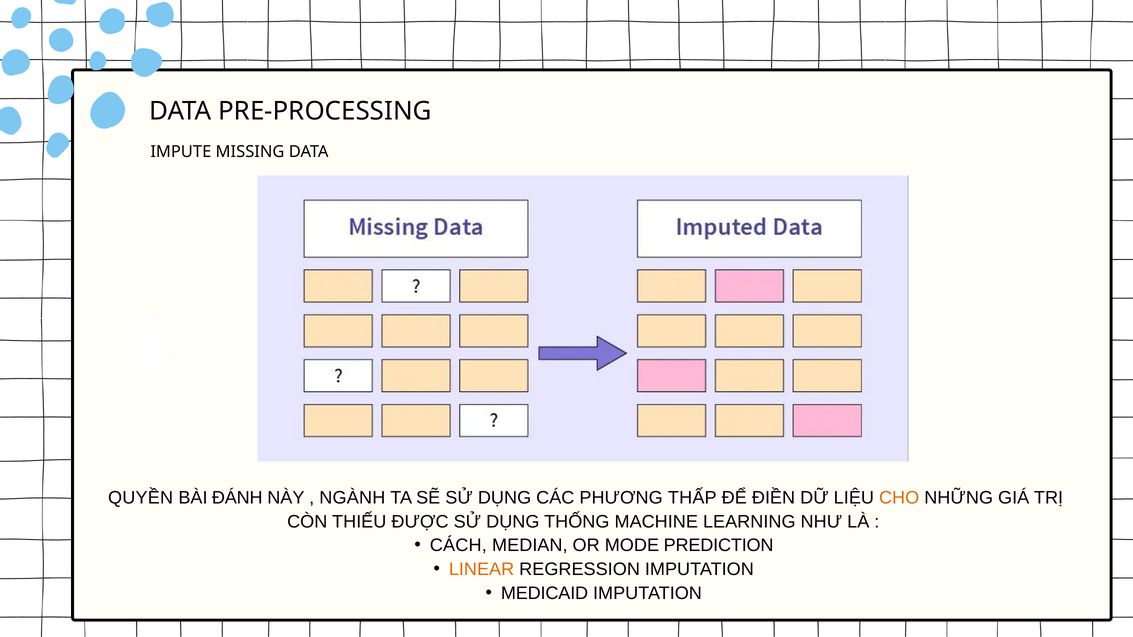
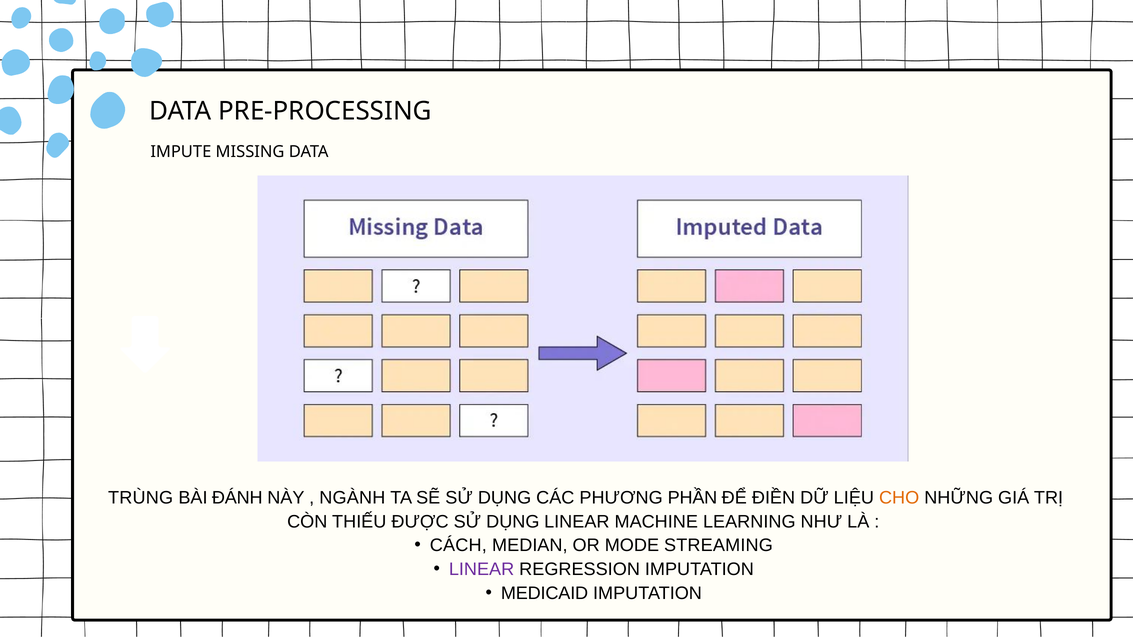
QUYỀN: QUYỀN -> TRÙNG
THẤP: THẤP -> PHẦN
DỤNG THỐNG: THỐNG -> LINEAR
PREDICTION: PREDICTION -> STREAMING
LINEAR at (482, 570) colour: orange -> purple
